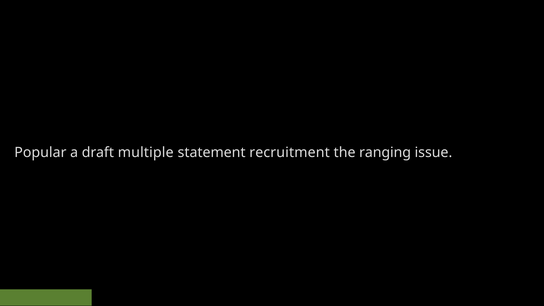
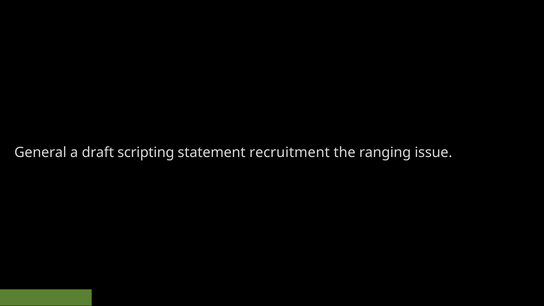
Popular: Popular -> General
multiple: multiple -> scripting
